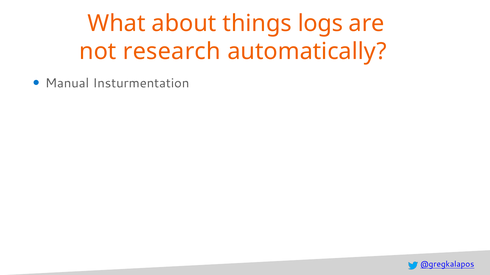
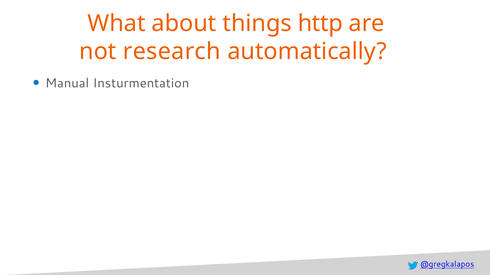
logs: logs -> http
